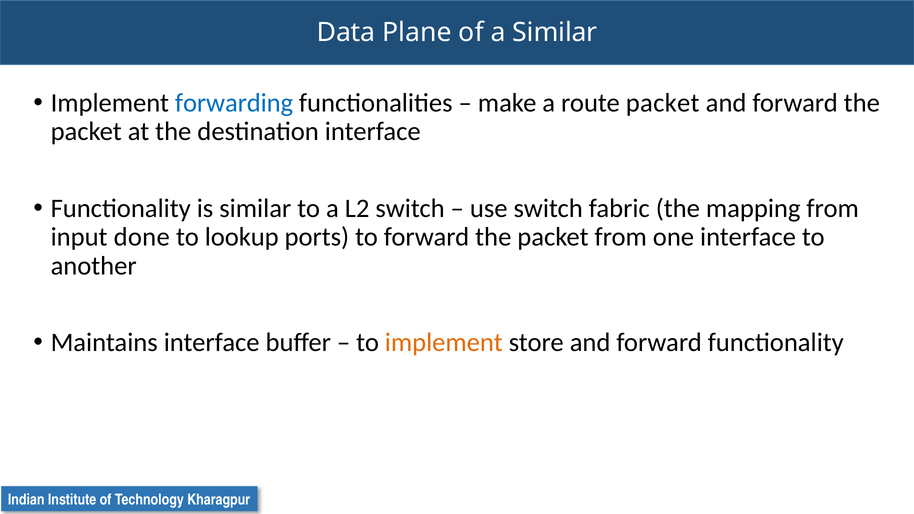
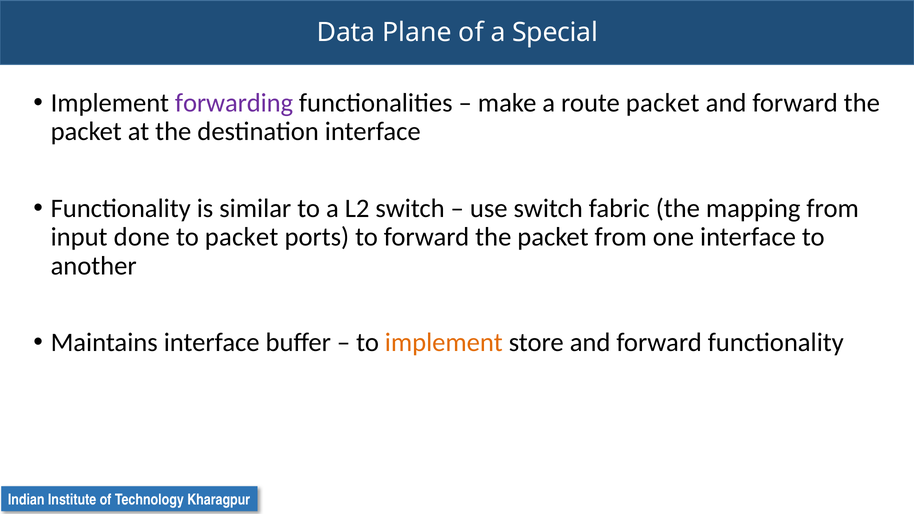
a Similar: Similar -> Special
forwarding colour: blue -> purple
to lookup: lookup -> packet
